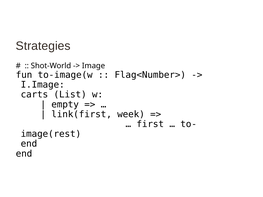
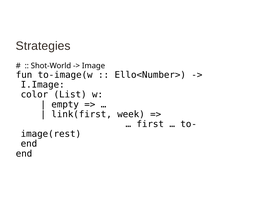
Flag<Number>: Flag<Number> -> Ello<Number>
carts: carts -> color
